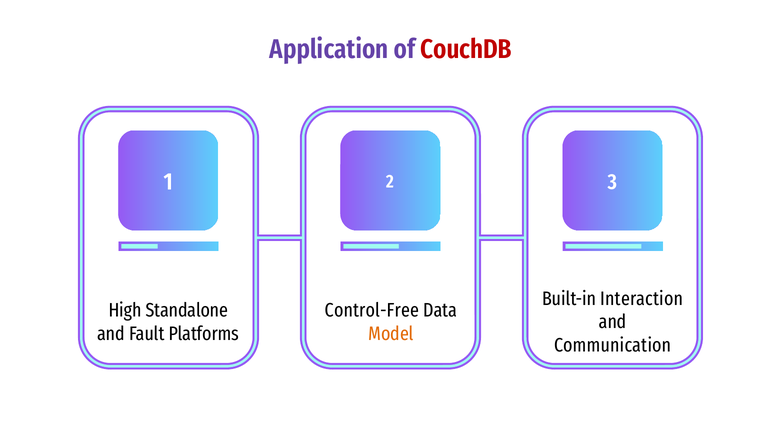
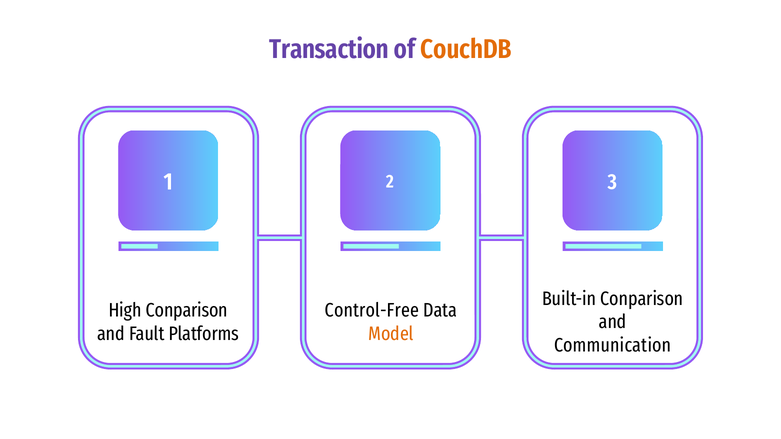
Application: Application -> Transaction
CouchDB colour: red -> orange
Built-in Interaction: Interaction -> Conparison
High Standalone: Standalone -> Conparison
